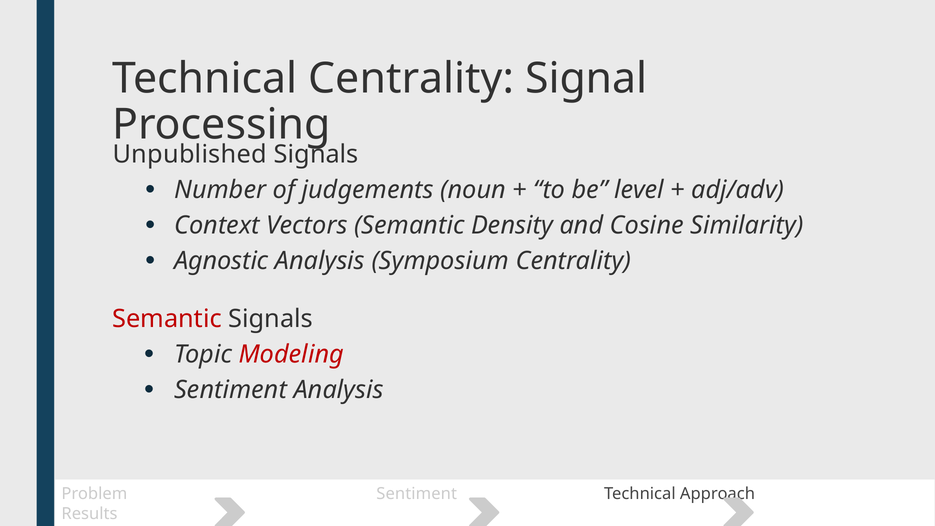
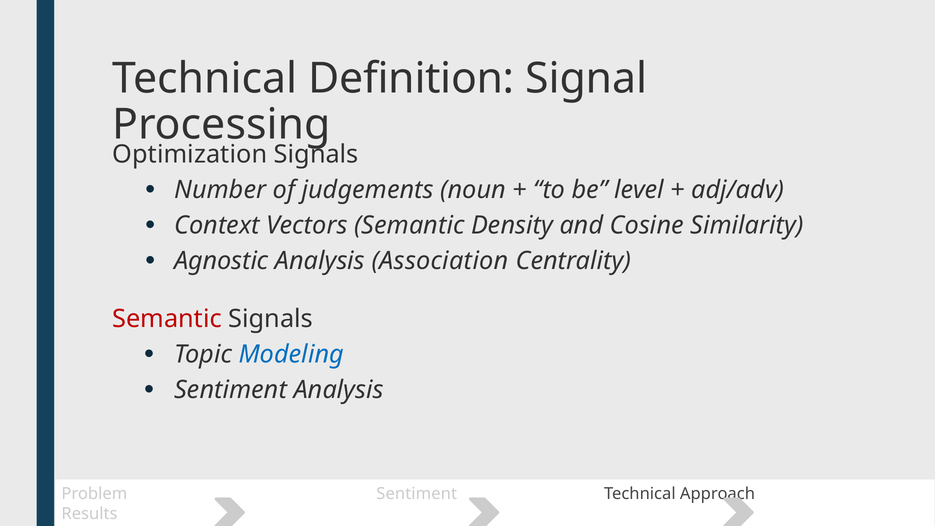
Technical Centrality: Centrality -> Definition
Unpublished: Unpublished -> Optimization
Symposium: Symposium -> Association
Modeling colour: red -> blue
